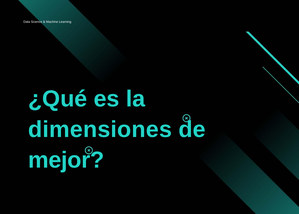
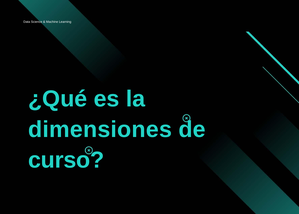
mejor: mejor -> curso
